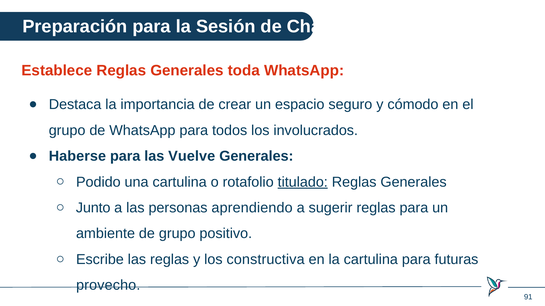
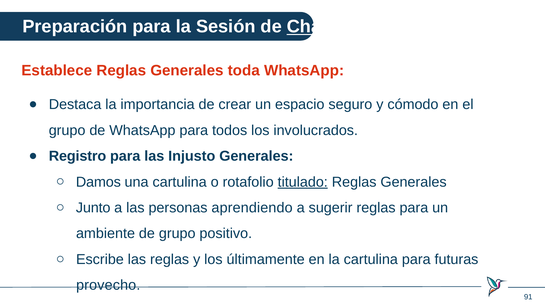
Chat underline: none -> present
Haberse: Haberse -> Registro
Vuelve: Vuelve -> Injusto
Podido: Podido -> Damos
constructiva: constructiva -> últimamente
